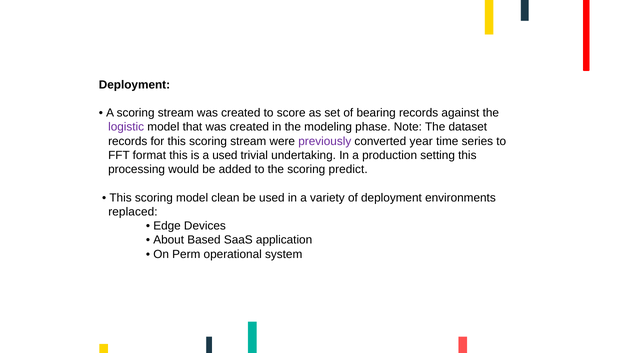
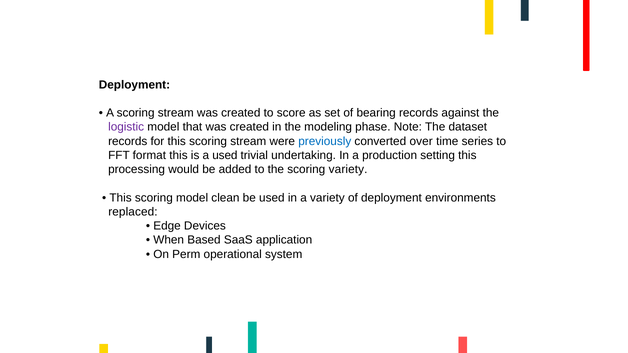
previously colour: purple -> blue
year: year -> over
scoring predict: predict -> variety
About: About -> When
